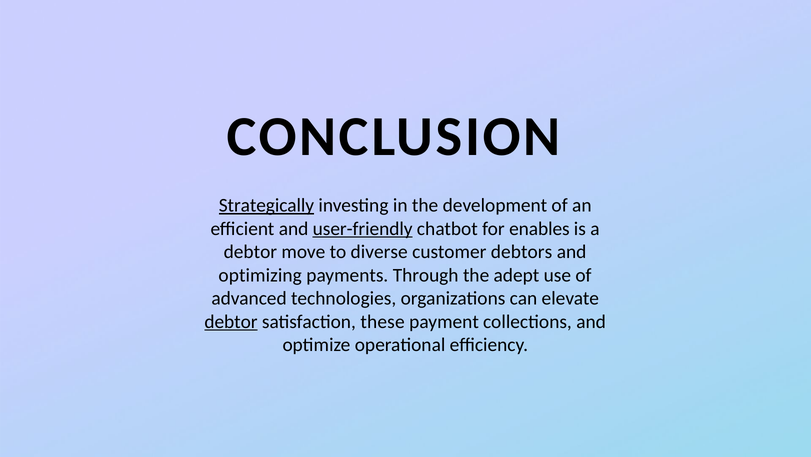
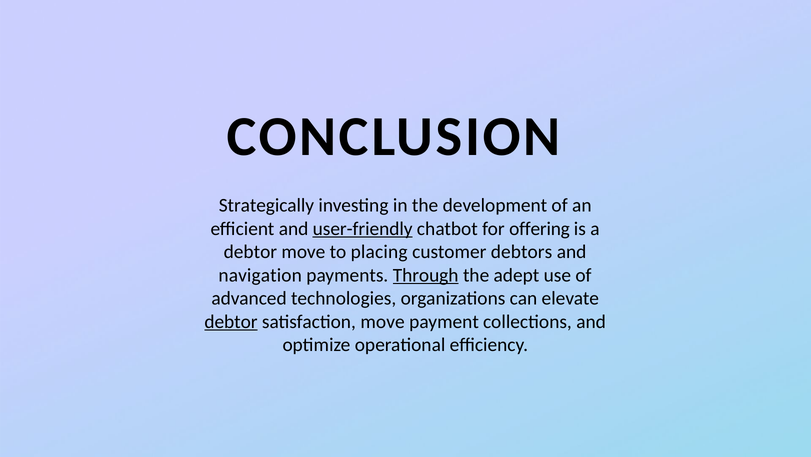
Strategically underline: present -> none
enables: enables -> offering
diverse: diverse -> placing
optimizing: optimizing -> navigation
Through underline: none -> present
satisfaction these: these -> move
